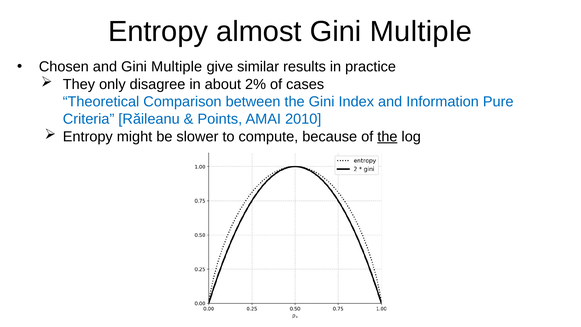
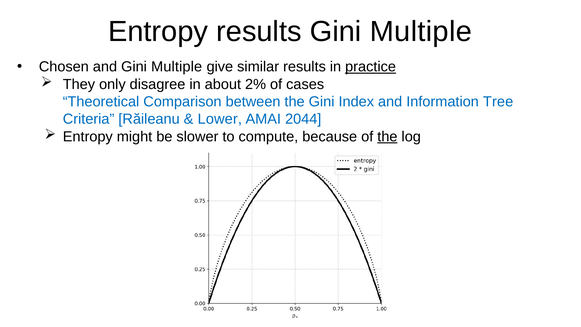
Entropy almost: almost -> results
practice underline: none -> present
Pure: Pure -> Tree
Points: Points -> Lower
2010: 2010 -> 2044
